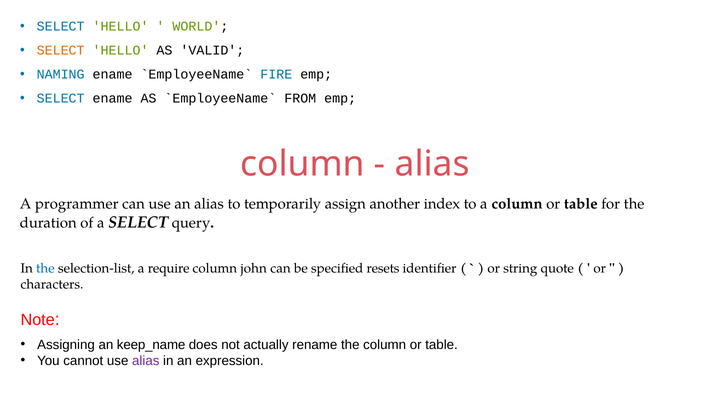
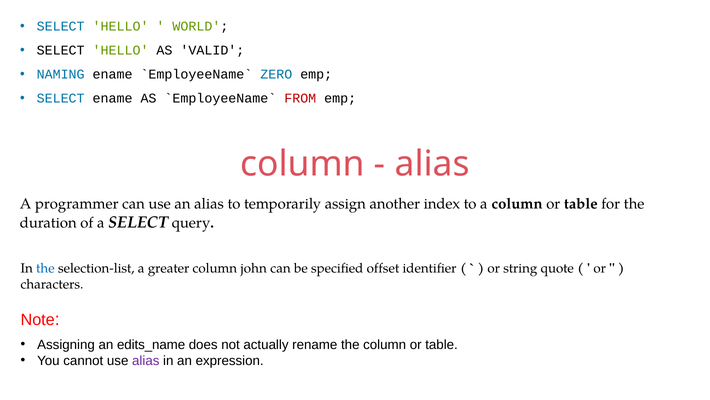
SELECT at (61, 50) colour: orange -> black
FIRE: FIRE -> ZERO
FROM colour: black -> red
require: require -> greater
resets: resets -> offset
keep_name: keep_name -> edits_name
